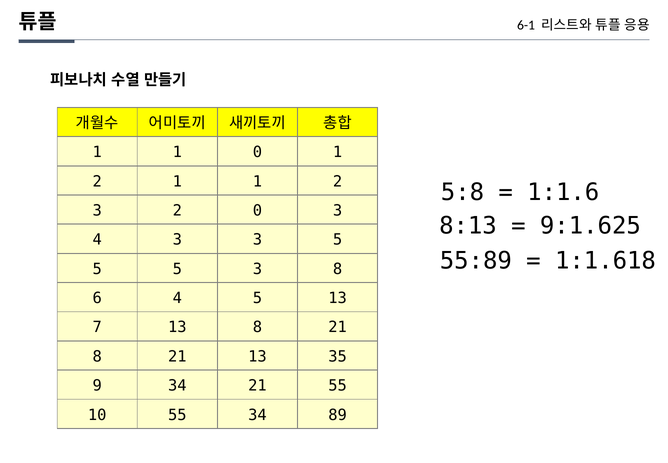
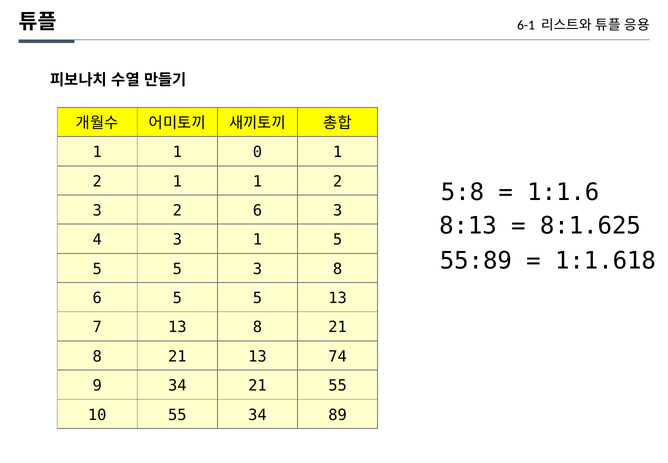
2 0: 0 -> 6
9:1.625: 9:1.625 -> 8:1.625
3 3: 3 -> 1
6 4: 4 -> 5
35: 35 -> 74
